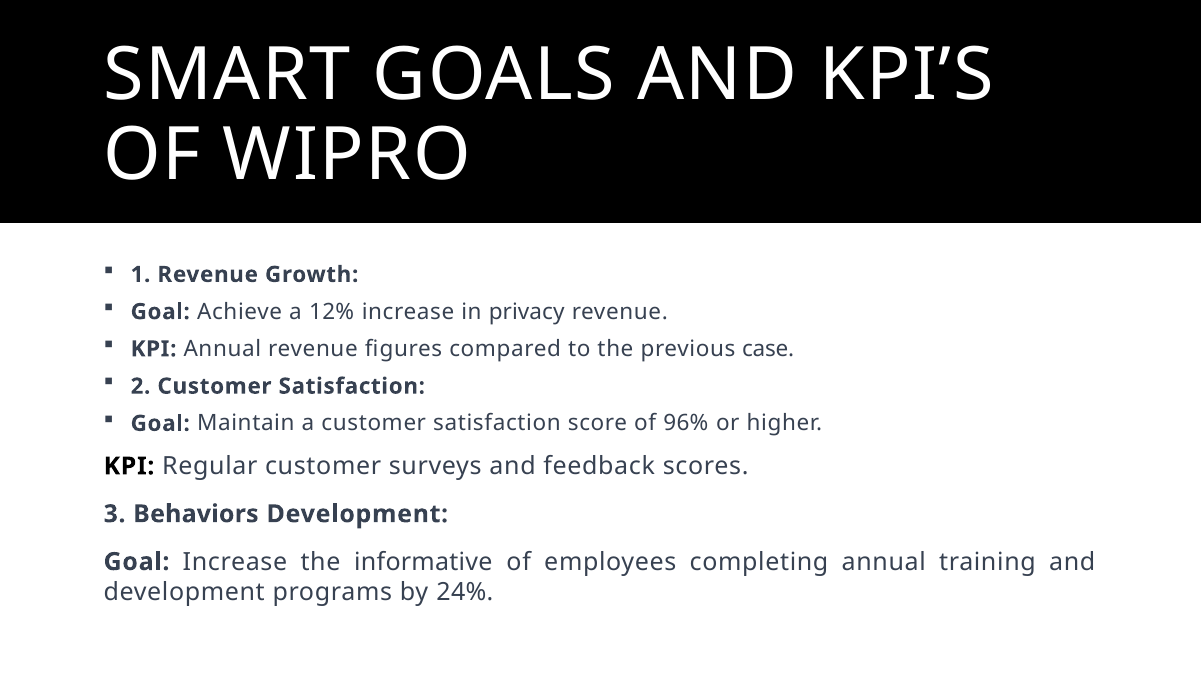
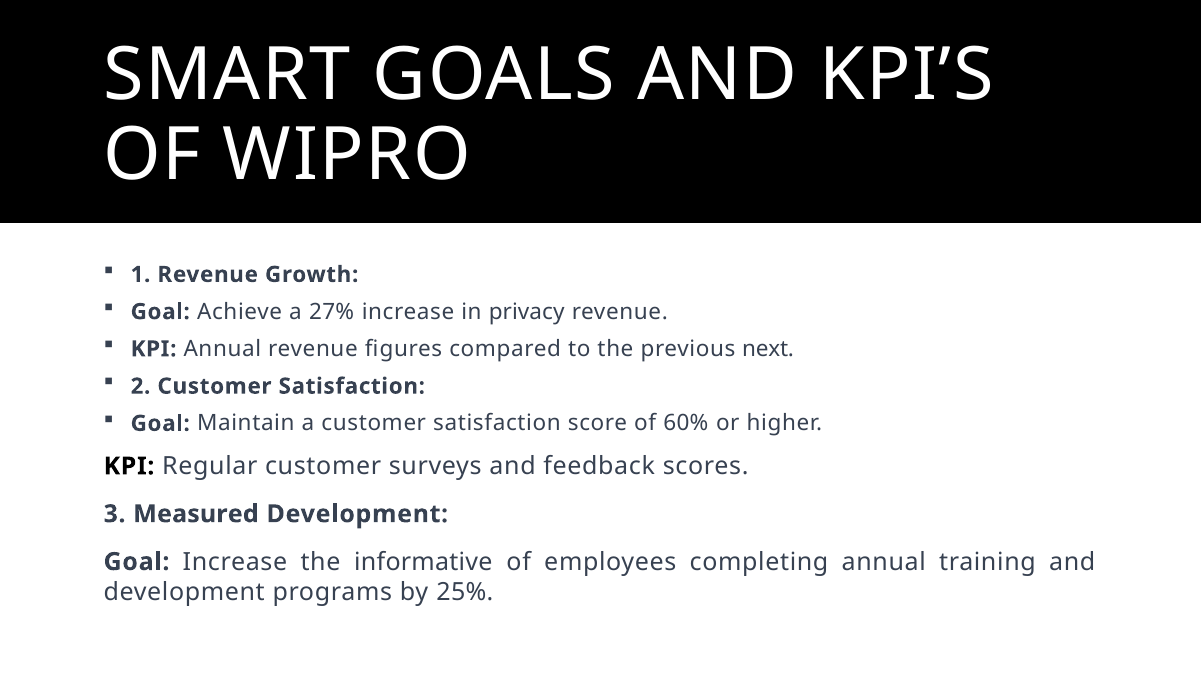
12%: 12% -> 27%
case: case -> next
96%: 96% -> 60%
Behaviors: Behaviors -> Measured
24%: 24% -> 25%
